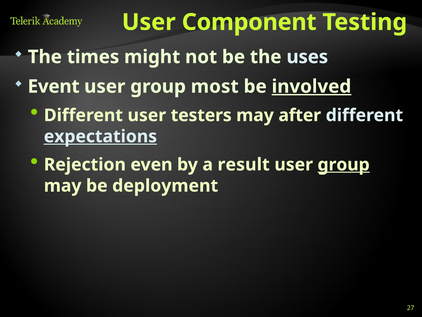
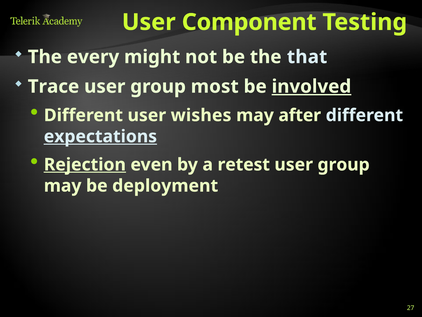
times: times -> every
uses: uses -> that
Event: Event -> Trace
testers: testers -> wishes
Rejection underline: none -> present
result: result -> retest
group at (344, 164) underline: present -> none
